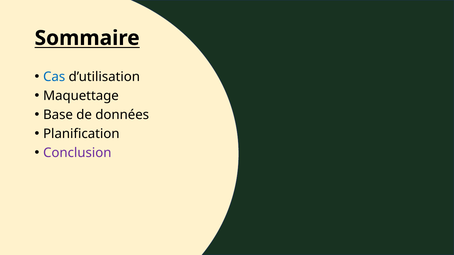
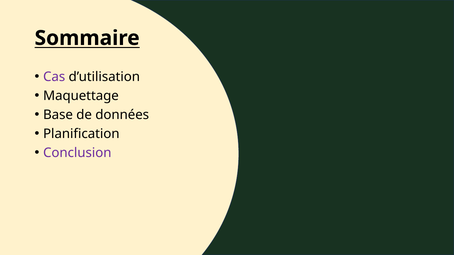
Cas colour: blue -> purple
